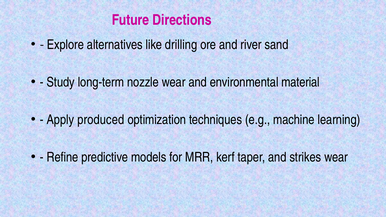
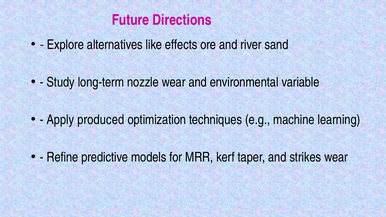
drilling: drilling -> effects
material: material -> variable
